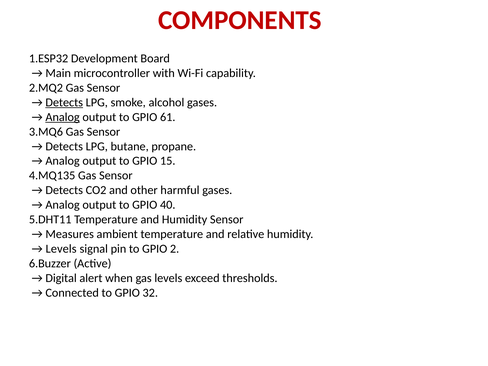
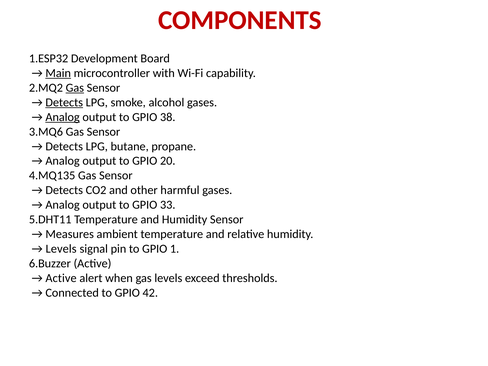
Main underline: none -> present
Gas at (75, 88) underline: none -> present
61: 61 -> 38
15: 15 -> 20
40: 40 -> 33
2: 2 -> 1
Digital at (61, 278): Digital -> Active
32: 32 -> 42
